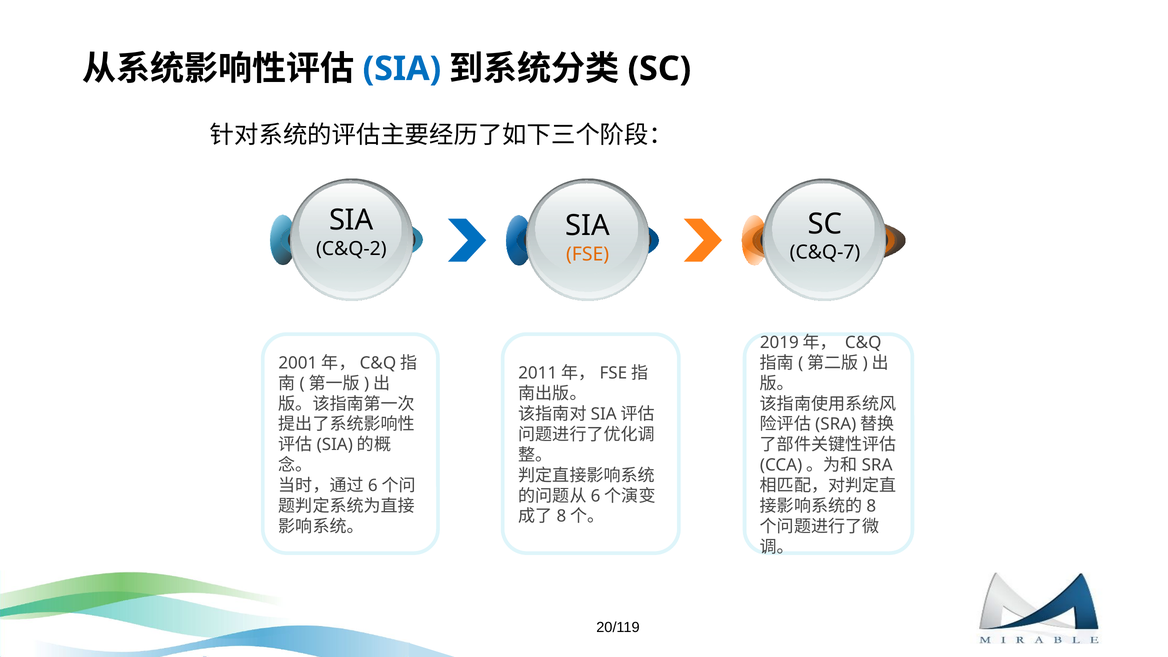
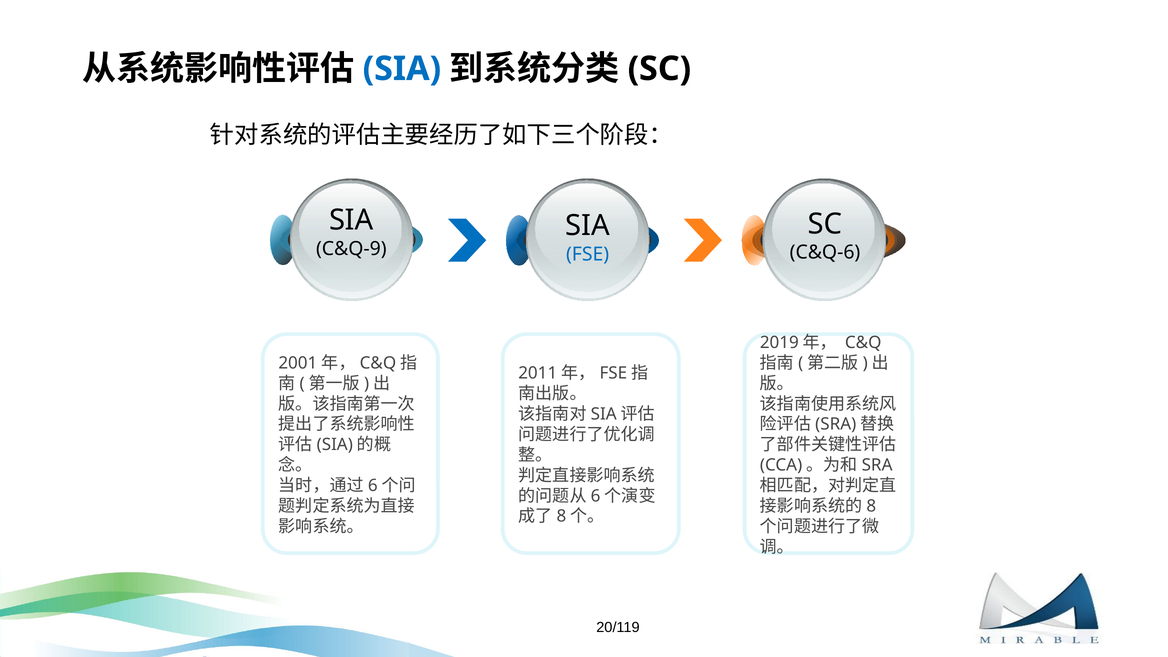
C&Q-2: C&Q-2 -> C&Q-9
C&Q-7: C&Q-7 -> C&Q-6
FSE colour: orange -> blue
